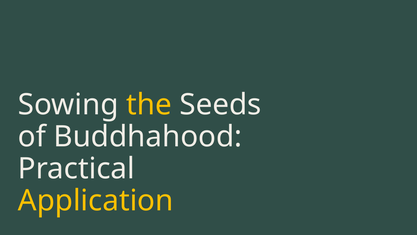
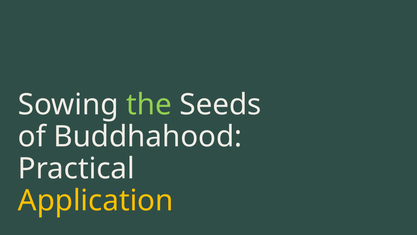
the colour: yellow -> light green
